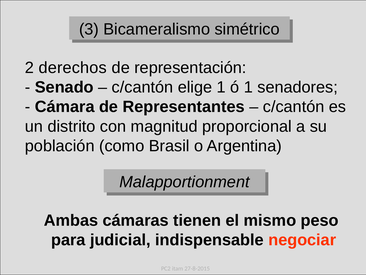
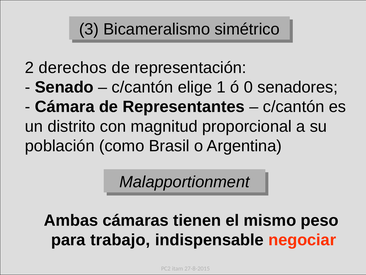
ó 1: 1 -> 0
judicial: judicial -> trabajo
